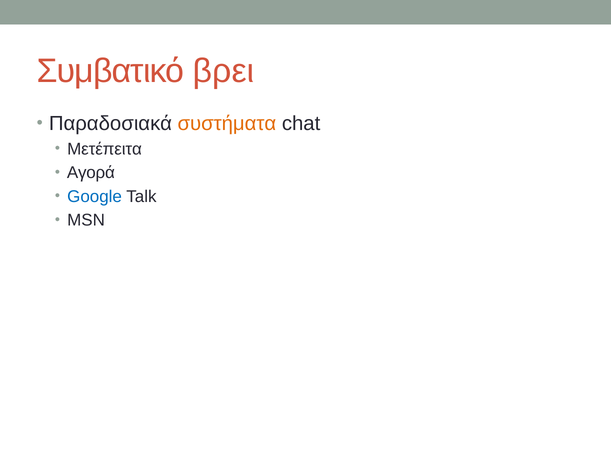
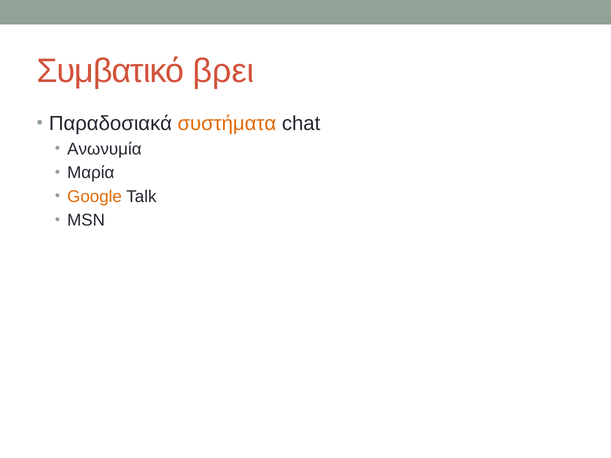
Μετέπειτα: Μετέπειτα -> Ανωνυμία
Αγορά: Αγορά -> Μαρία
Google colour: blue -> orange
